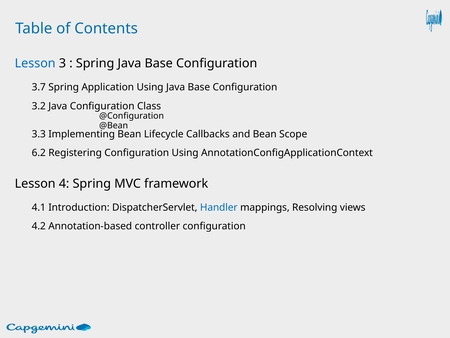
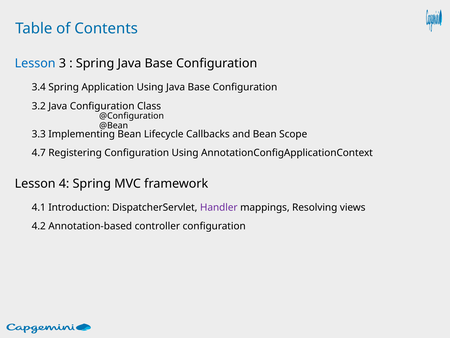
3.7: 3.7 -> 3.4
6.2: 6.2 -> 4.7
Handler colour: blue -> purple
